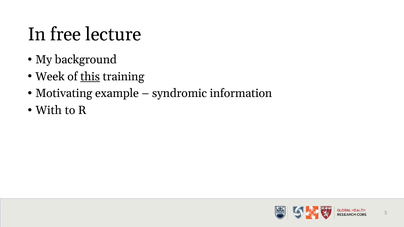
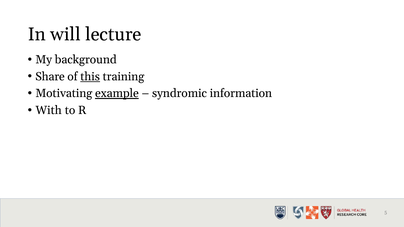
free: free -> will
Week: Week -> Share
example underline: none -> present
